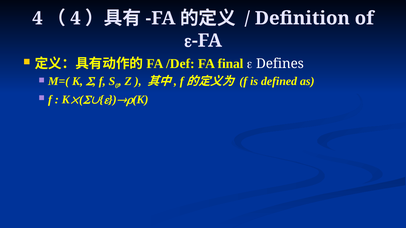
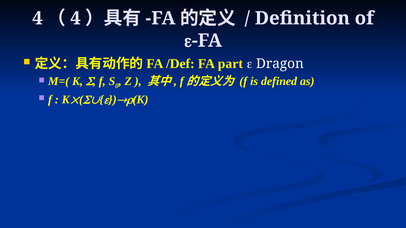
final: final -> part
Defines: Defines -> Dragon
